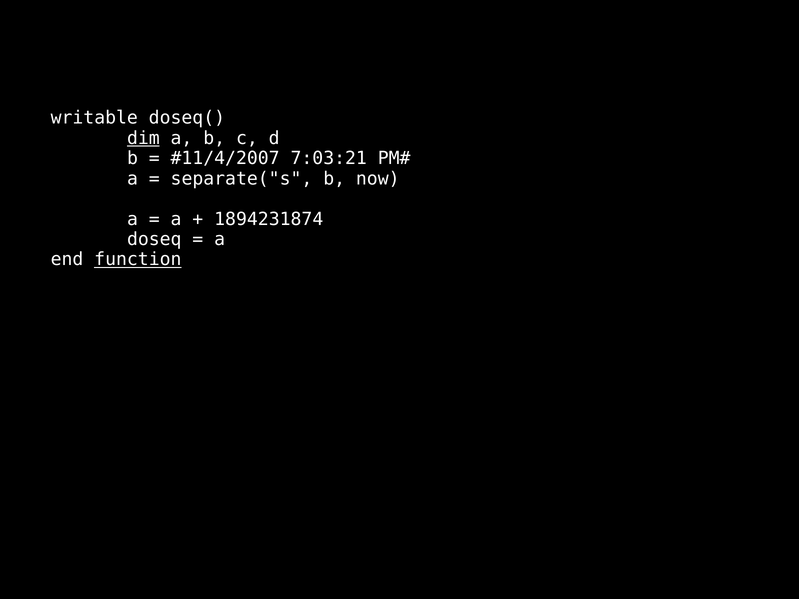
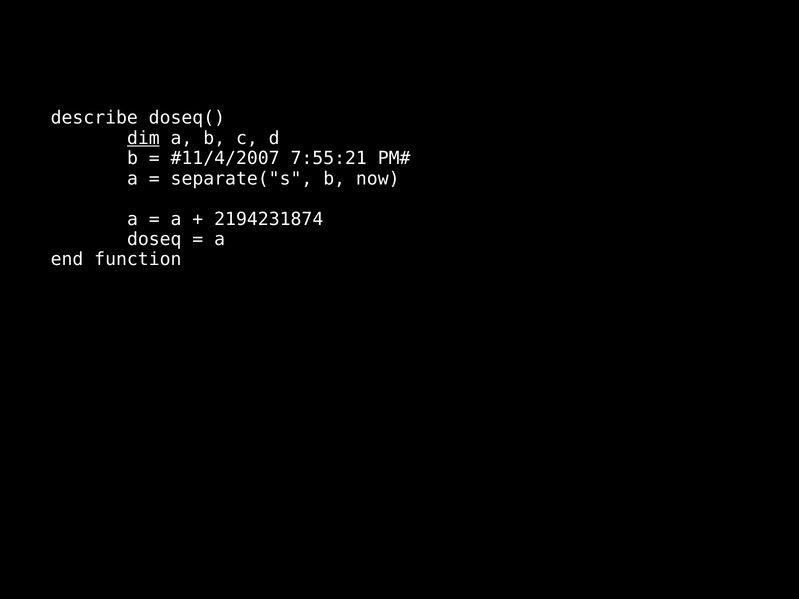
writable: writable -> describe
7:03:21: 7:03:21 -> 7:55:21
1894231874: 1894231874 -> 2194231874
function underline: present -> none
